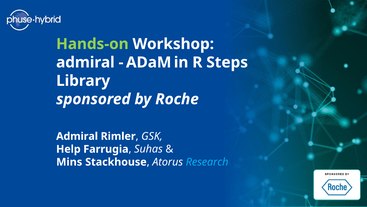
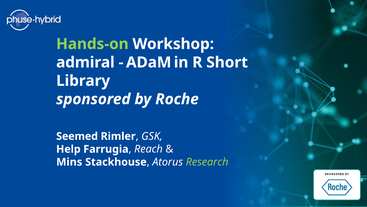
Steps: Steps -> Short
Admiral at (77, 136): Admiral -> Seemed
Suhas: Suhas -> Reach
Research colour: light blue -> light green
